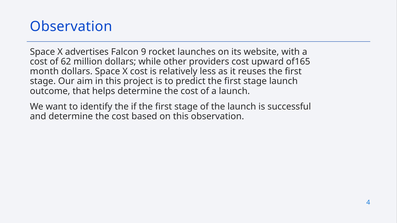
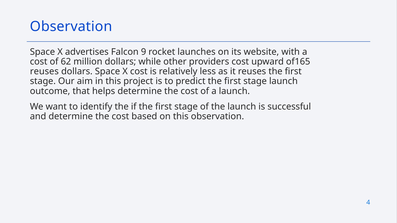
month at (44, 72): month -> reuses
